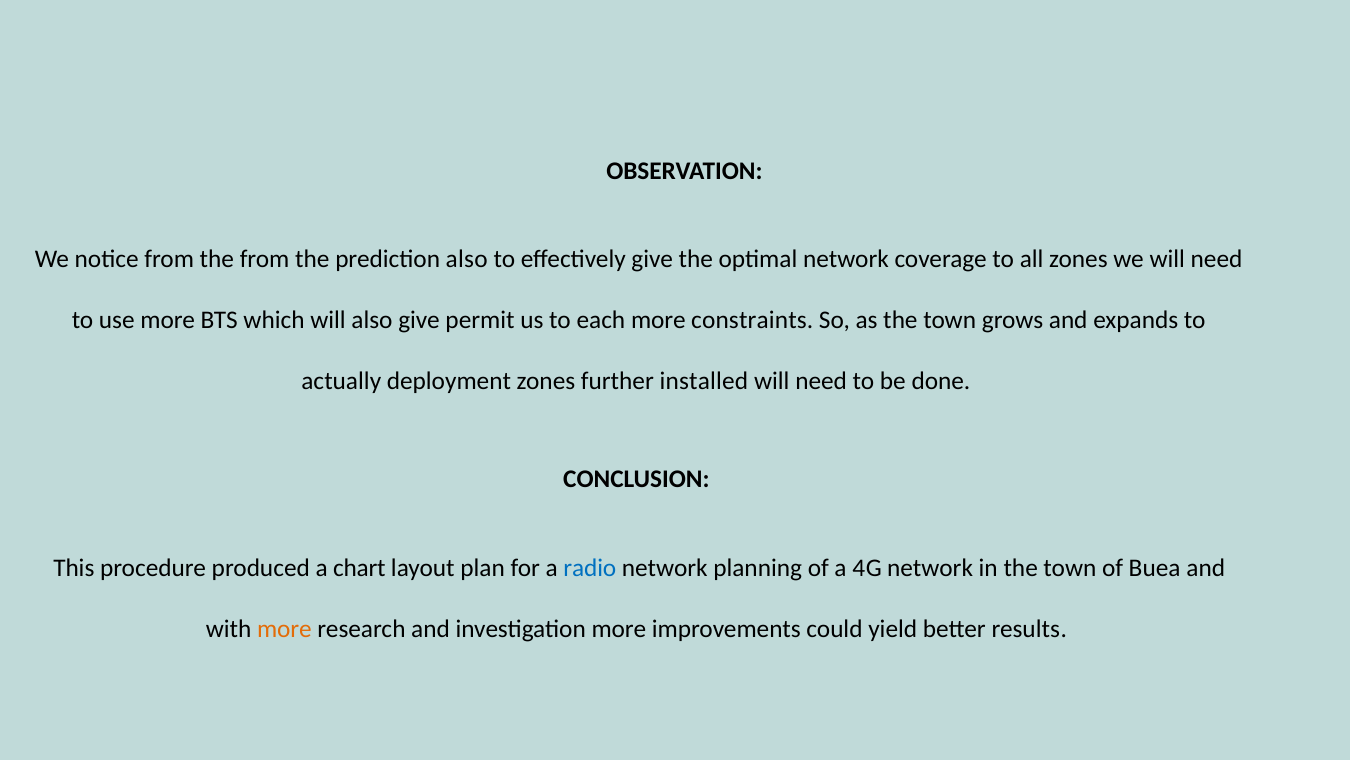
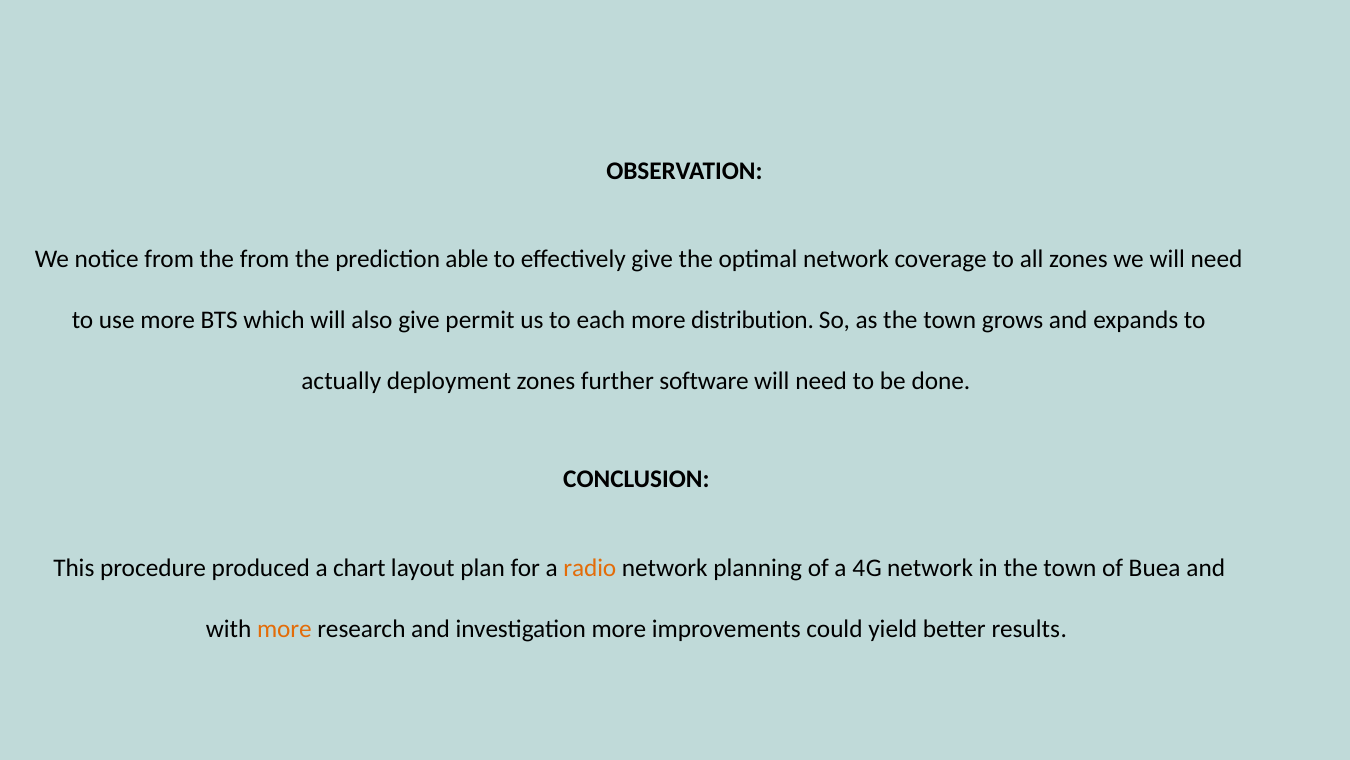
prediction also: also -> able
constraints: constraints -> distribution
installed: installed -> software
radio colour: blue -> orange
